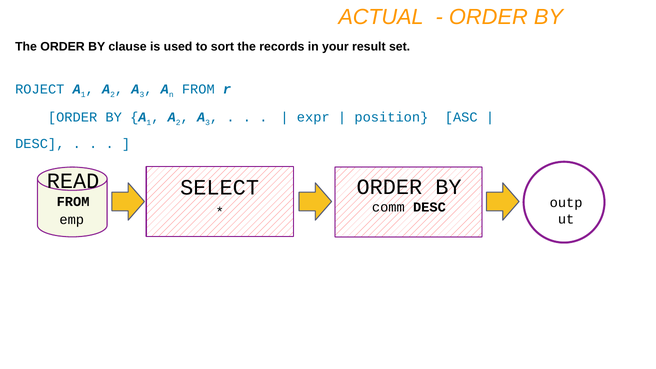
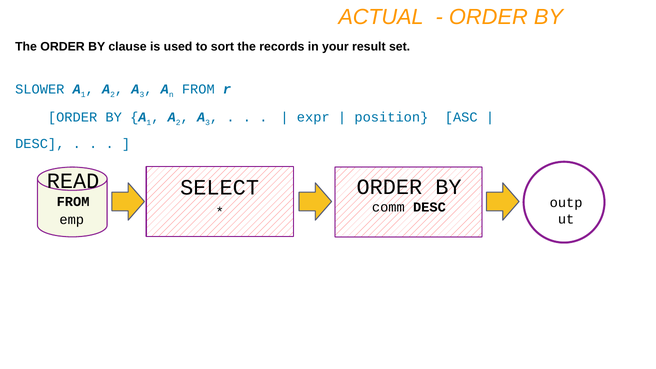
ROJECT: ROJECT -> SLOWER
